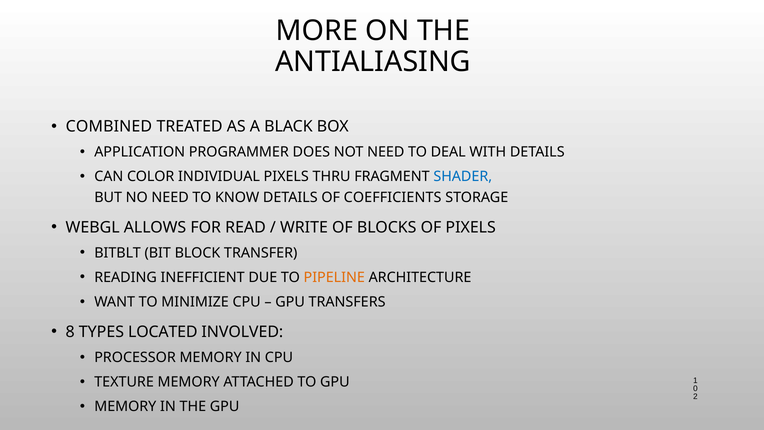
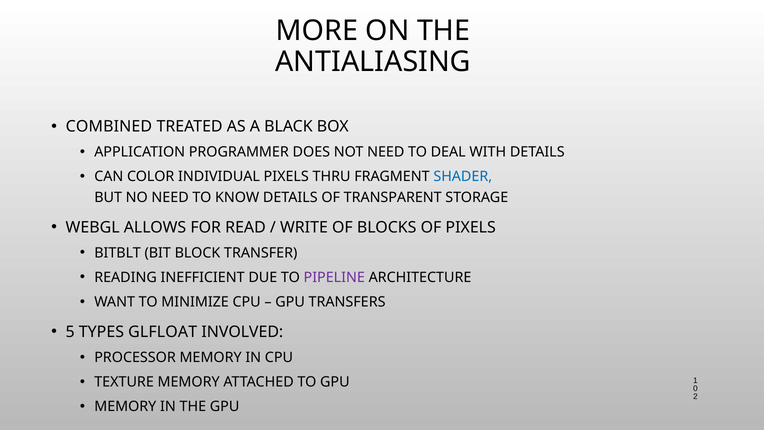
COEFFICIENTS: COEFFICIENTS -> TRANSPARENT
PIPELINE colour: orange -> purple
8: 8 -> 5
LOCATED: LOCATED -> GLFLOAT
